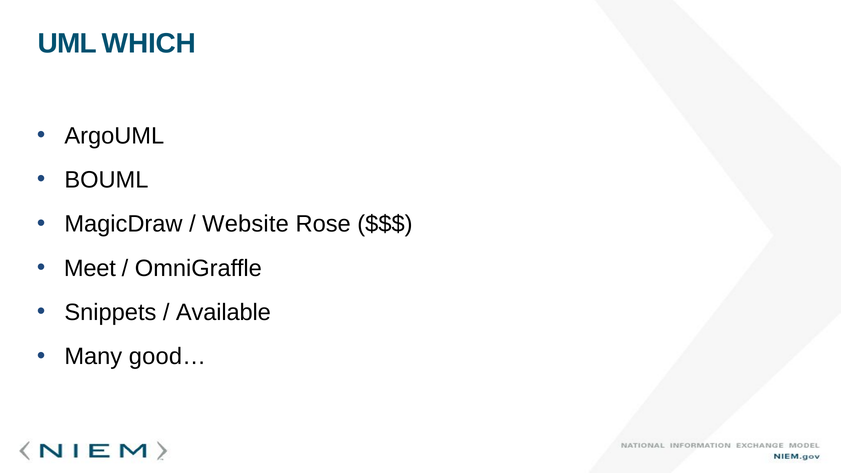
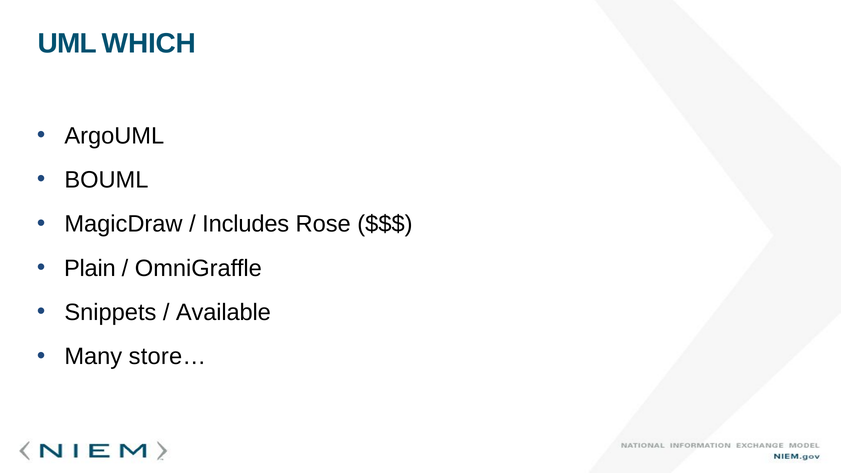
Website: Website -> Includes
Meet: Meet -> Plain
good…: good… -> store…
